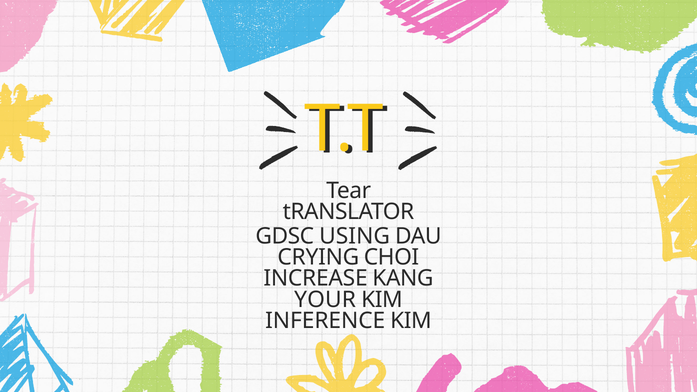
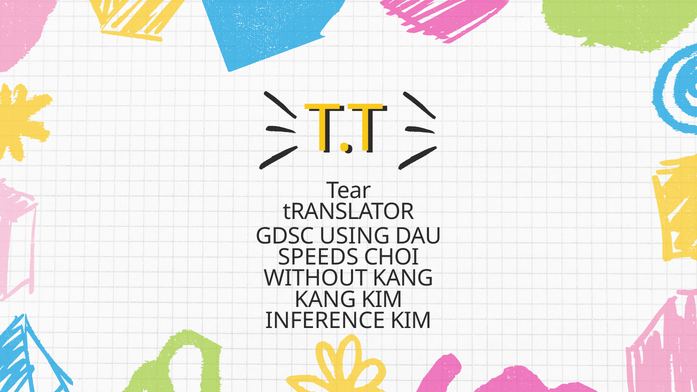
CRYING: CRYING -> SPEEDS
INCREASE: INCREASE -> WITHOUT
YOUR at (325, 300): YOUR -> KANG
